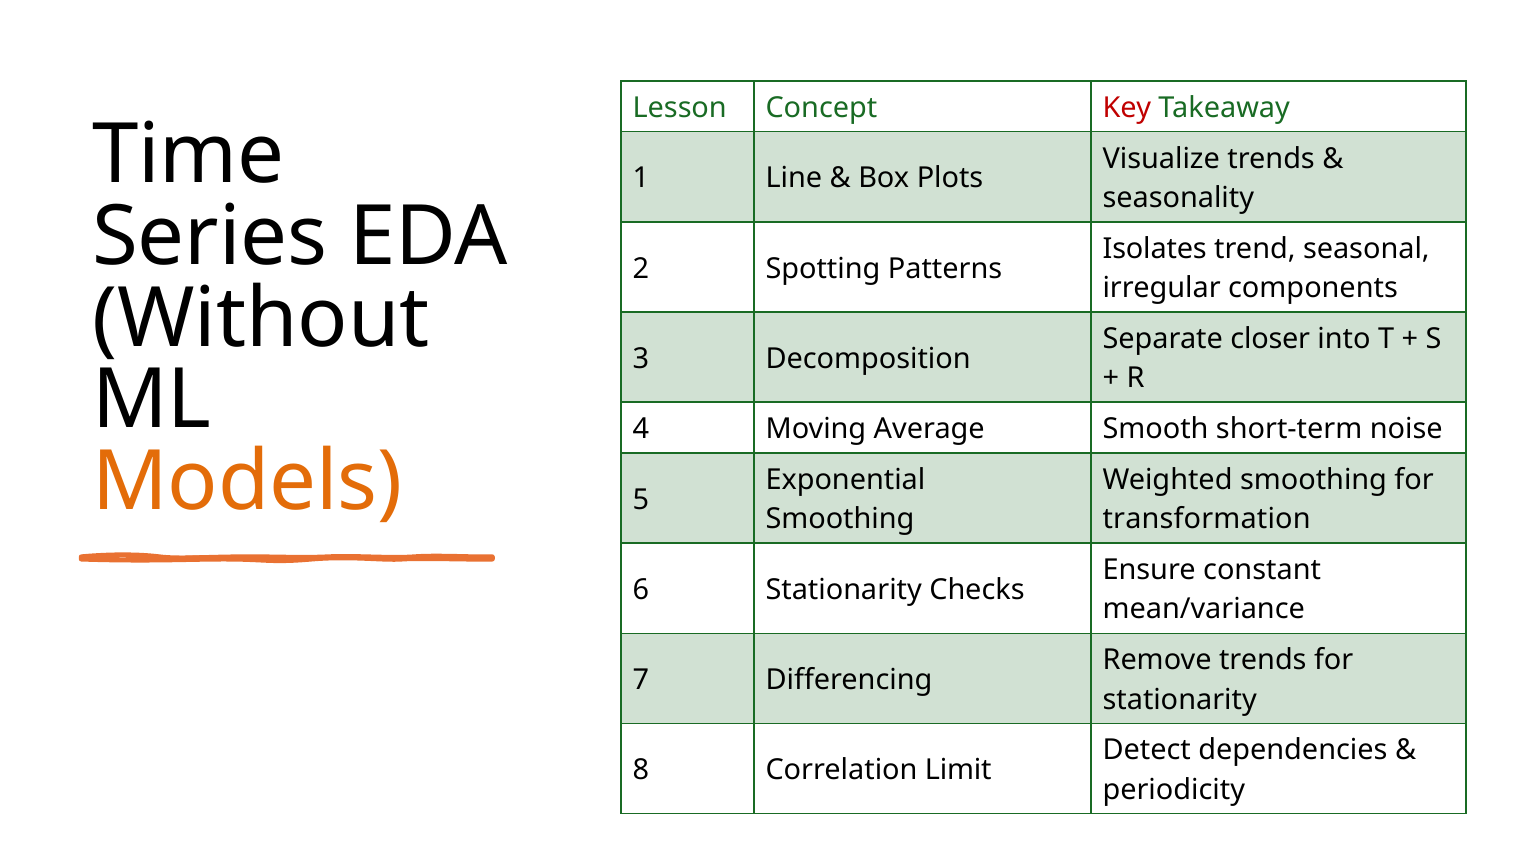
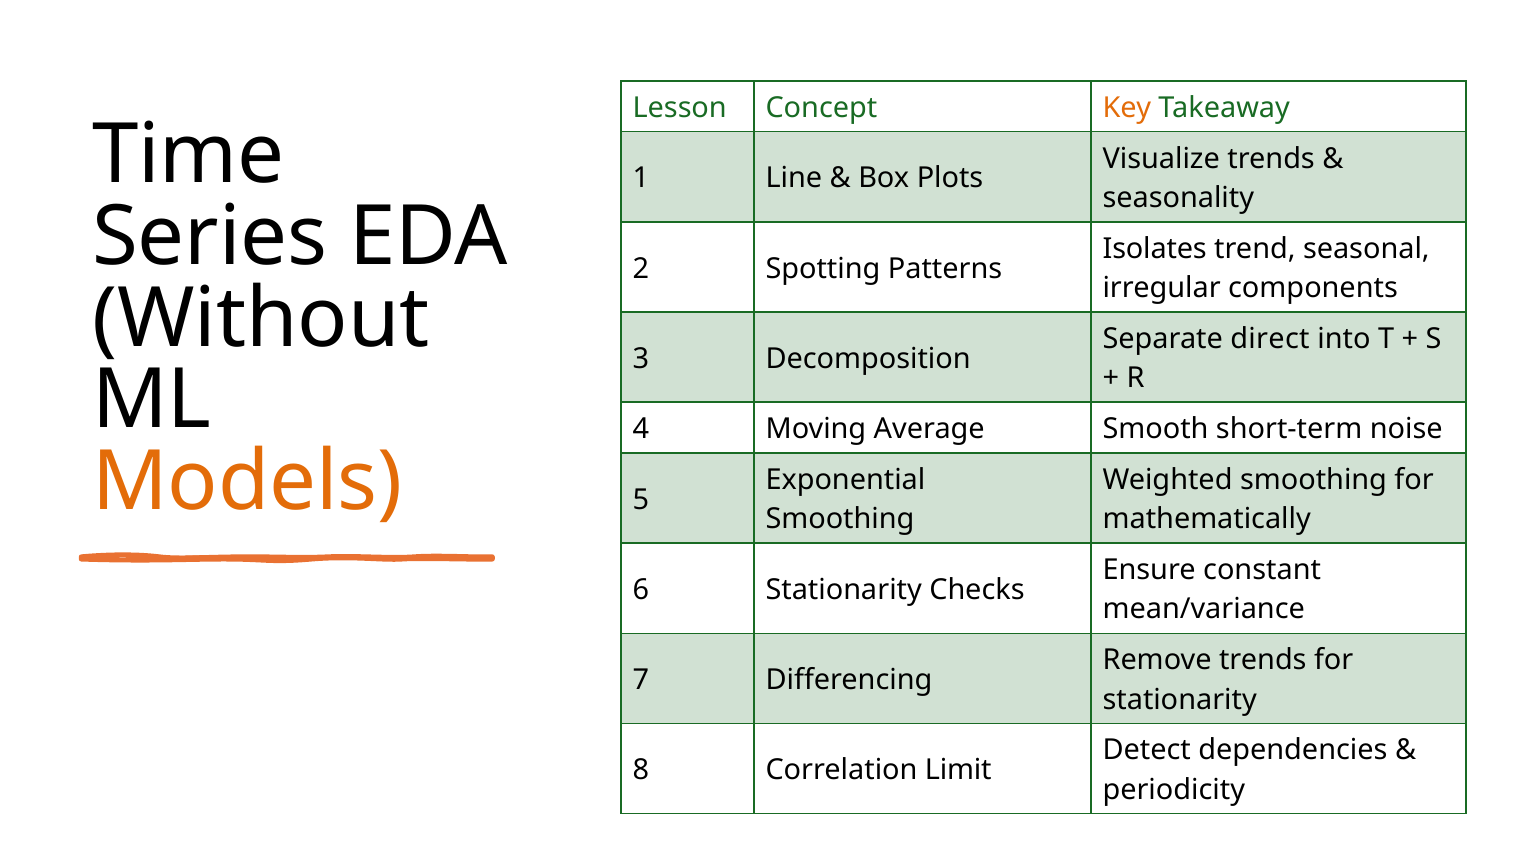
Key colour: red -> orange
closer: closer -> direct
transformation: transformation -> mathematically
